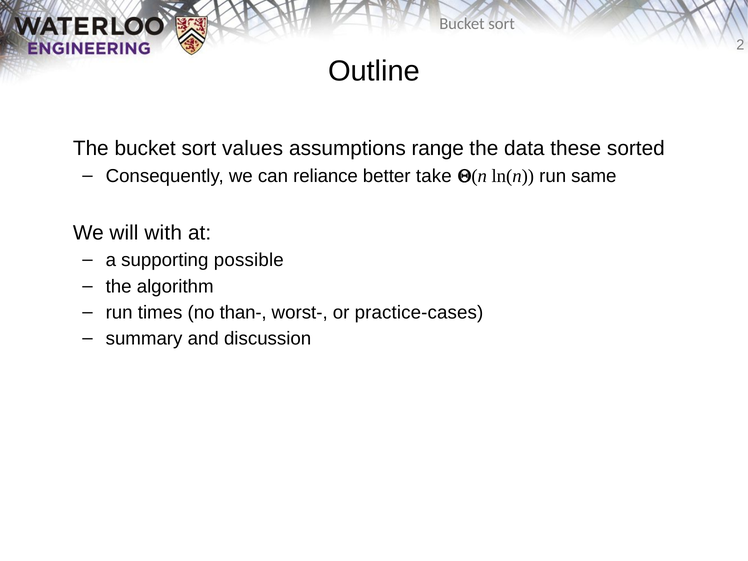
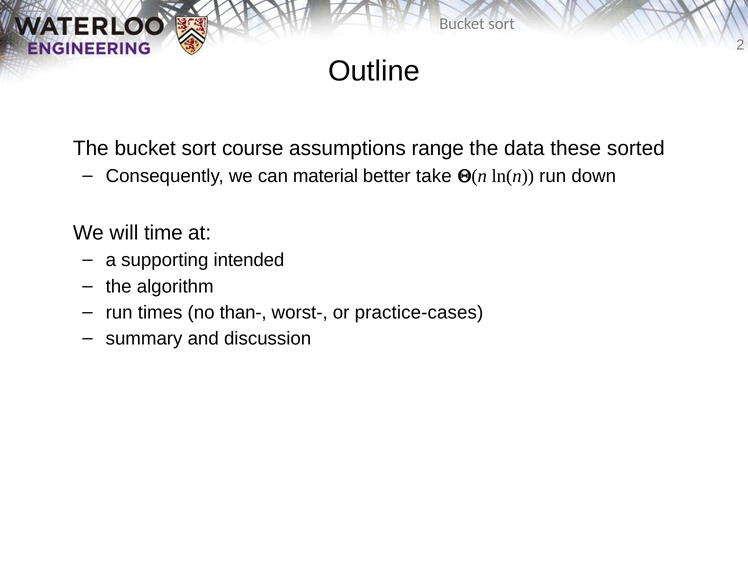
values: values -> course
reliance: reliance -> material
same: same -> down
with: with -> time
possible: possible -> intended
